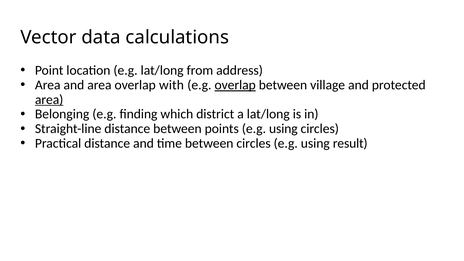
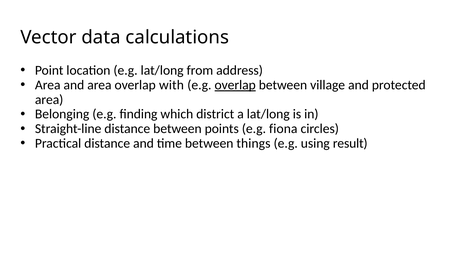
area at (49, 100) underline: present -> none
points e.g using: using -> fiona
between circles: circles -> things
